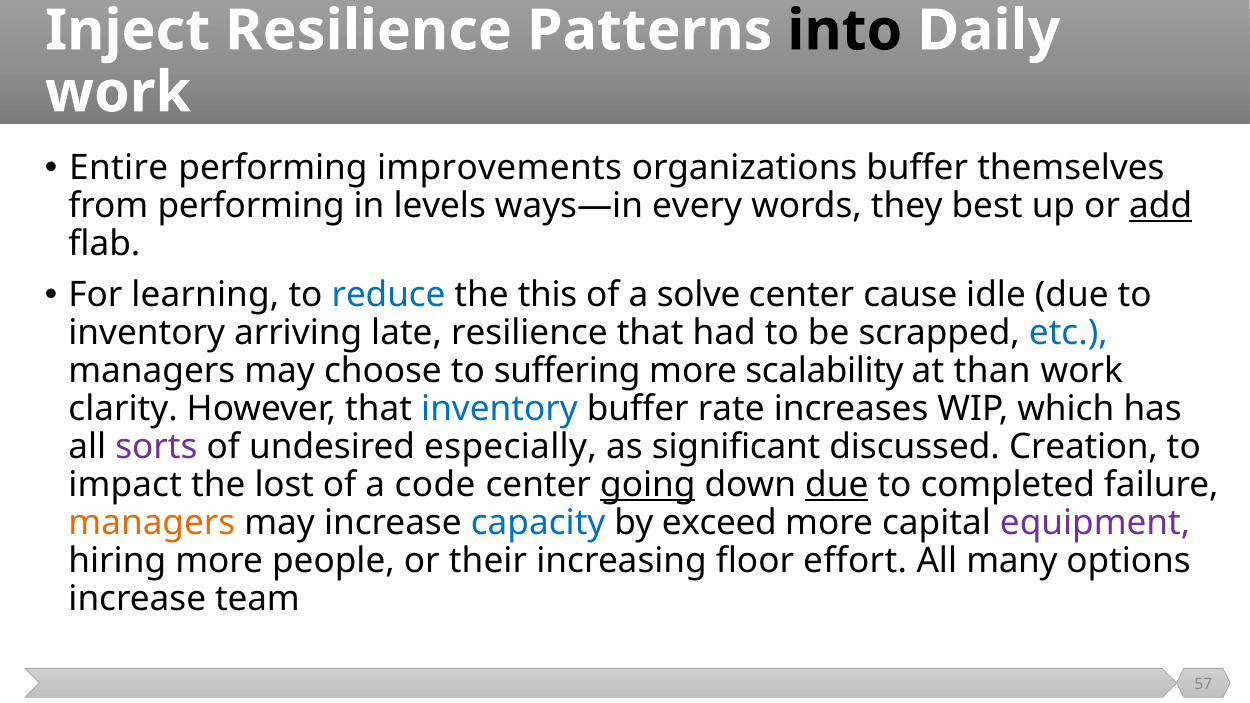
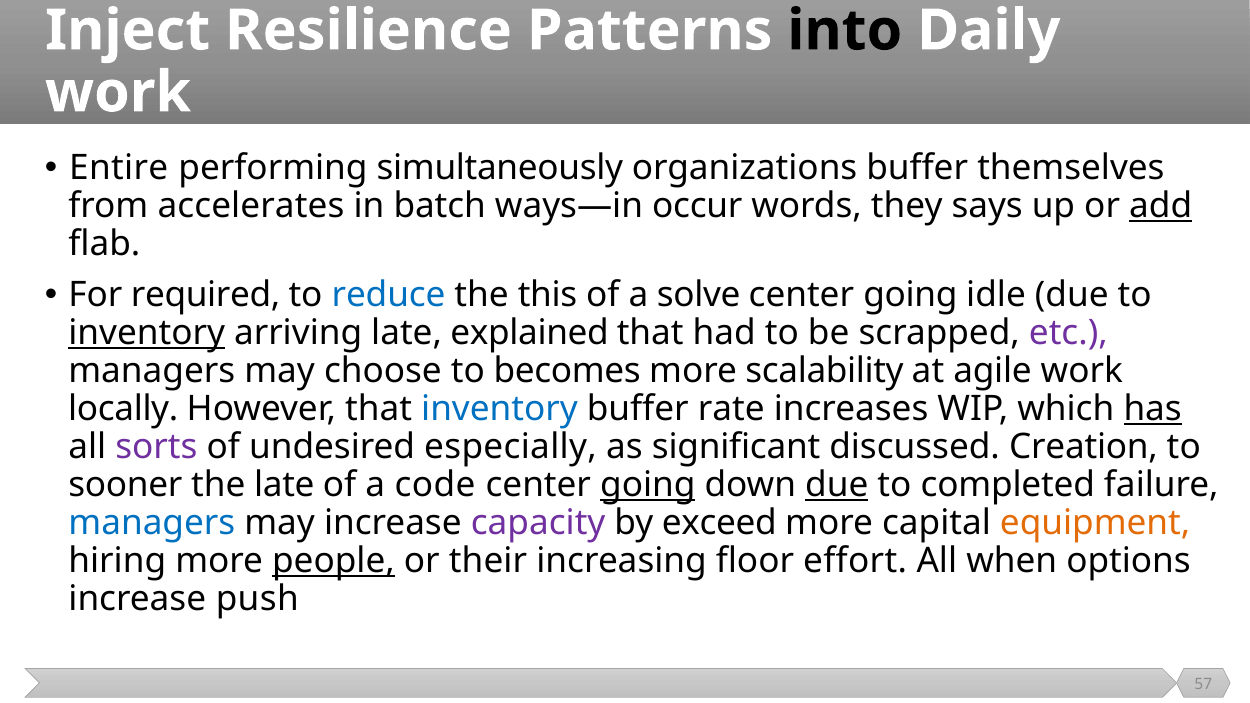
improvements: improvements -> simultaneously
from performing: performing -> accelerates
levels: levels -> batch
every: every -> occur
best: best -> says
learning: learning -> required
cause at (910, 295): cause -> going
inventory at (147, 333) underline: none -> present
late resilience: resilience -> explained
etc colour: blue -> purple
suffering: suffering -> becomes
than: than -> agile
clarity: clarity -> locally
has underline: none -> present
impact: impact -> sooner
the lost: lost -> late
managers at (152, 523) colour: orange -> blue
capacity colour: blue -> purple
equipment colour: purple -> orange
people underline: none -> present
many: many -> when
team: team -> push
